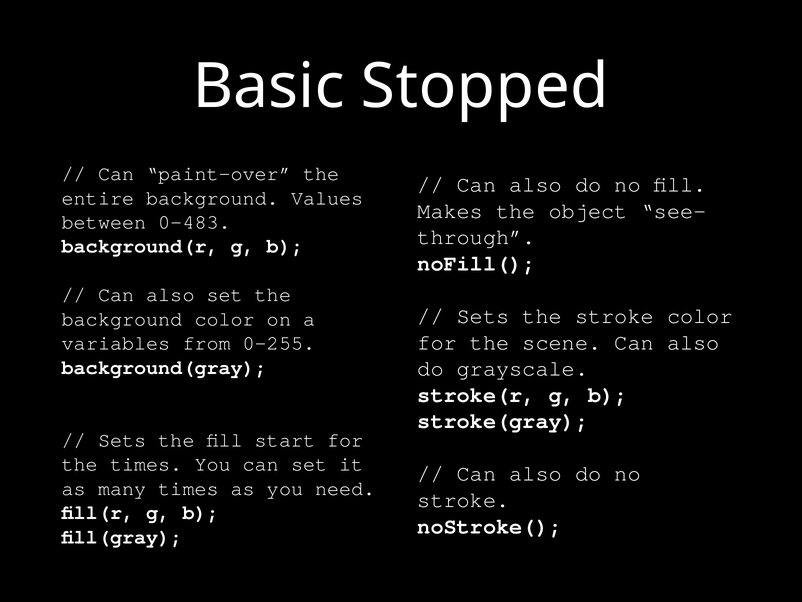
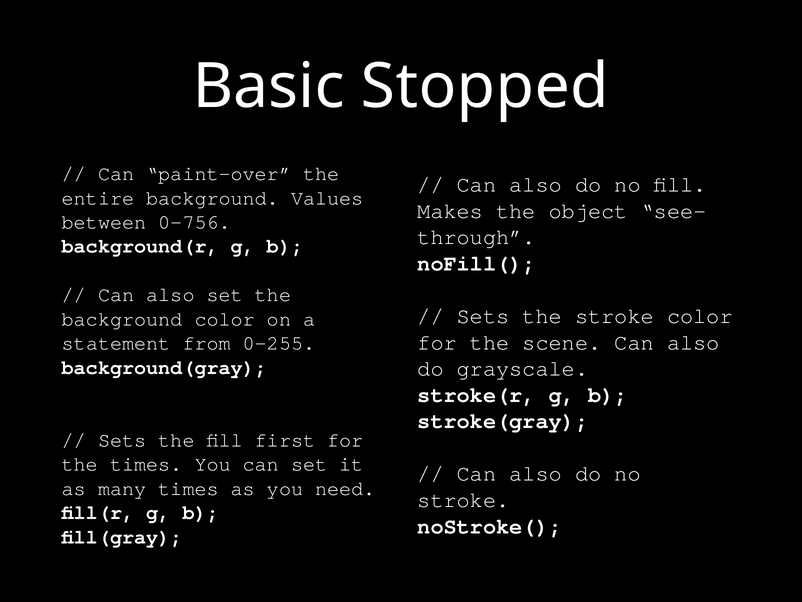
0-483: 0-483 -> 0-756
variables: variables -> statement
start: start -> first
